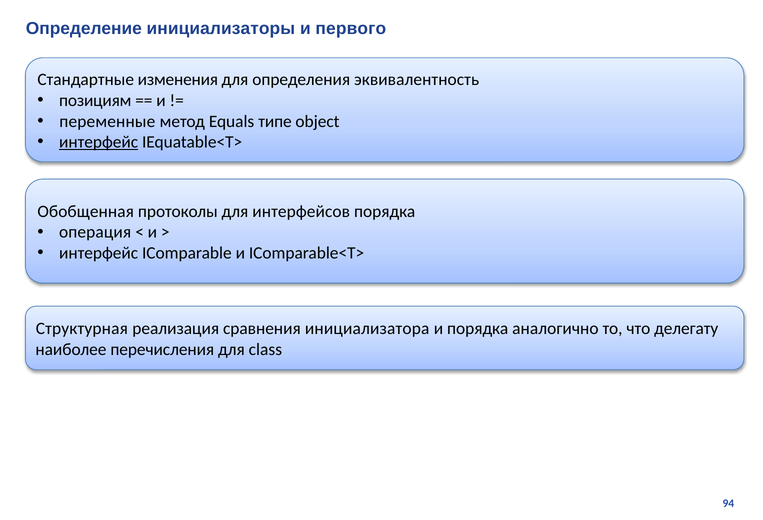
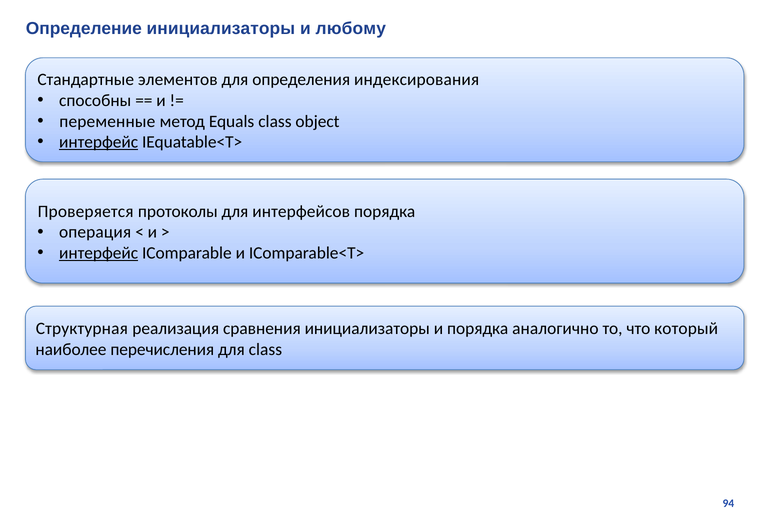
первого: первого -> любому
изменения: изменения -> элементов
эквивалентность: эквивалентность -> индексирования
позициям: позициям -> способны
Equals типе: типе -> class
Обобщенная: Обобщенная -> Проверяется
интерфейс at (99, 253) underline: none -> present
сравнения инициализатора: инициализатора -> инициализаторы
делегату: делегату -> который
